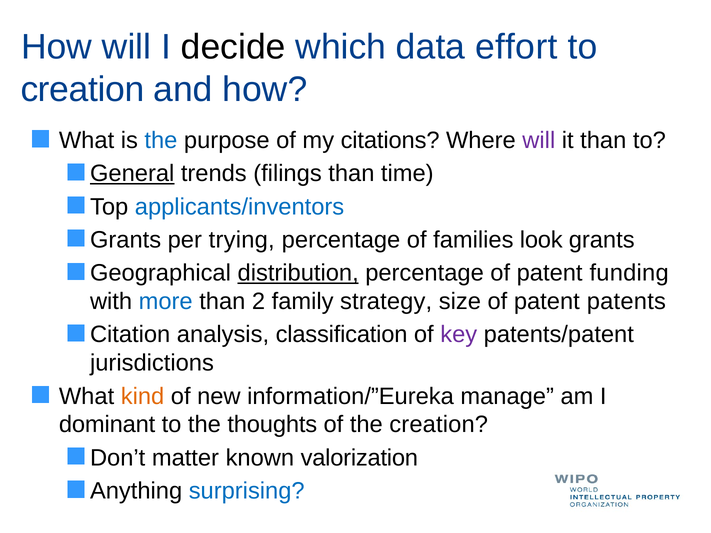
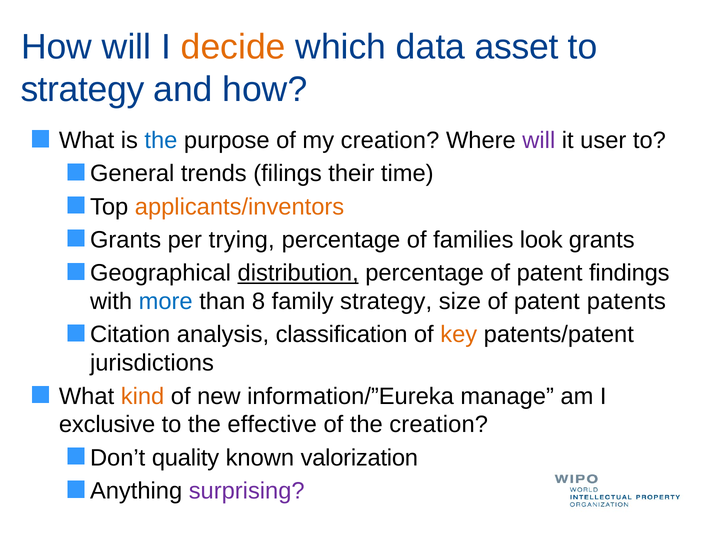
decide colour: black -> orange
effort: effort -> asset
creation at (82, 90): creation -> strategy
my citations: citations -> creation
it than: than -> user
General underline: present -> none
filings than: than -> their
applicants/inventors colour: blue -> orange
funding: funding -> findings
2: 2 -> 8
key colour: purple -> orange
dominant: dominant -> exclusive
thoughts: thoughts -> effective
matter: matter -> quality
surprising colour: blue -> purple
